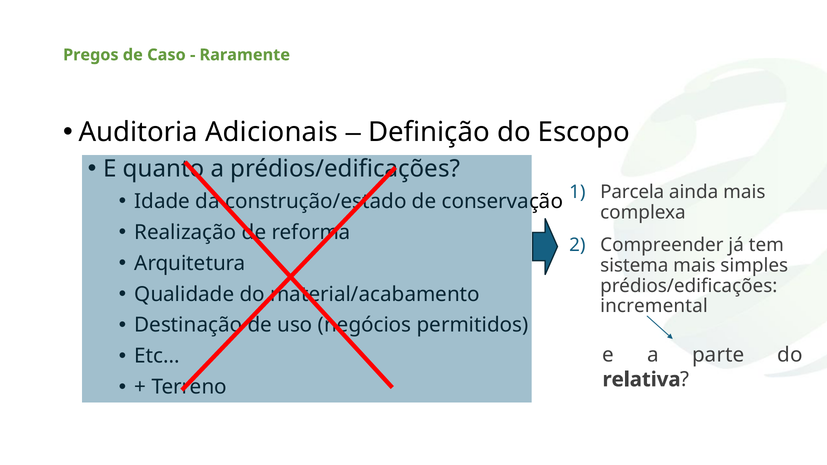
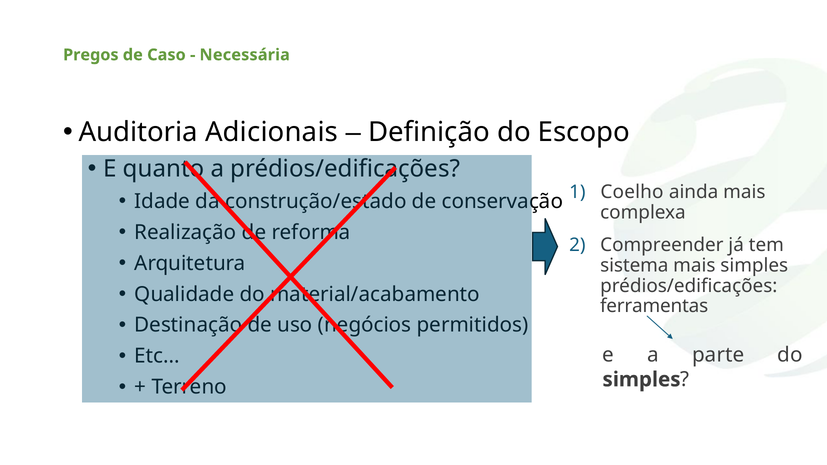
Raramente: Raramente -> Necessária
Parcela: Parcela -> Coelho
incremental: incremental -> ferramentas
relativa at (642, 380): relativa -> simples
